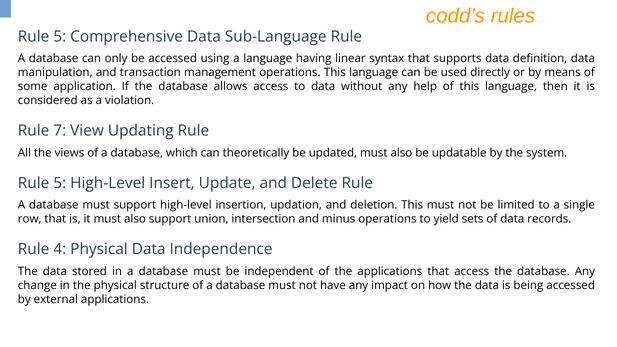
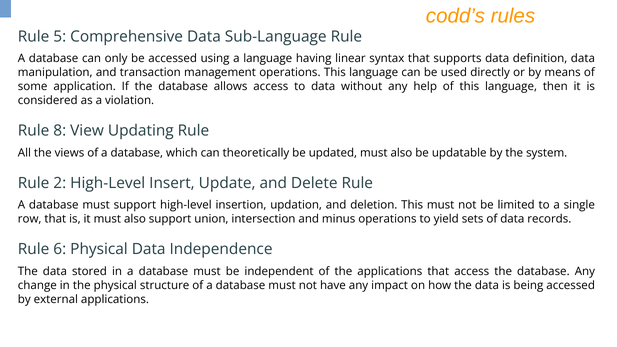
7: 7 -> 8
5 at (60, 183): 5 -> 2
4: 4 -> 6
